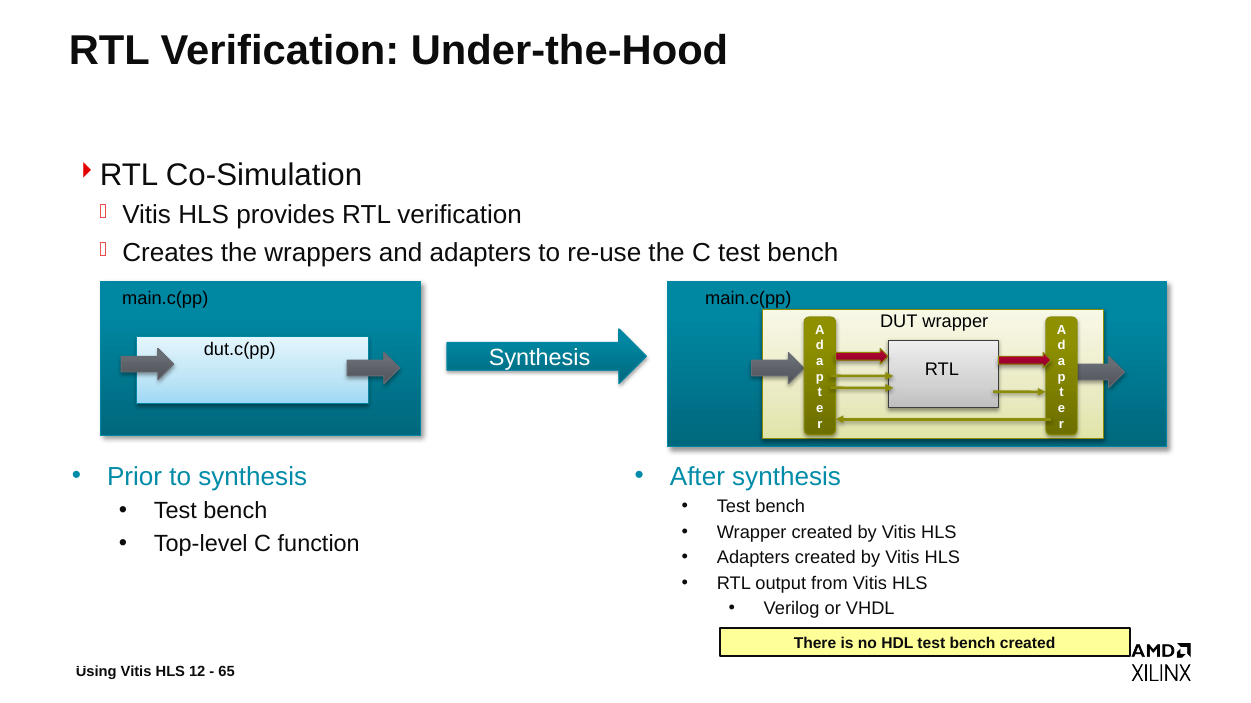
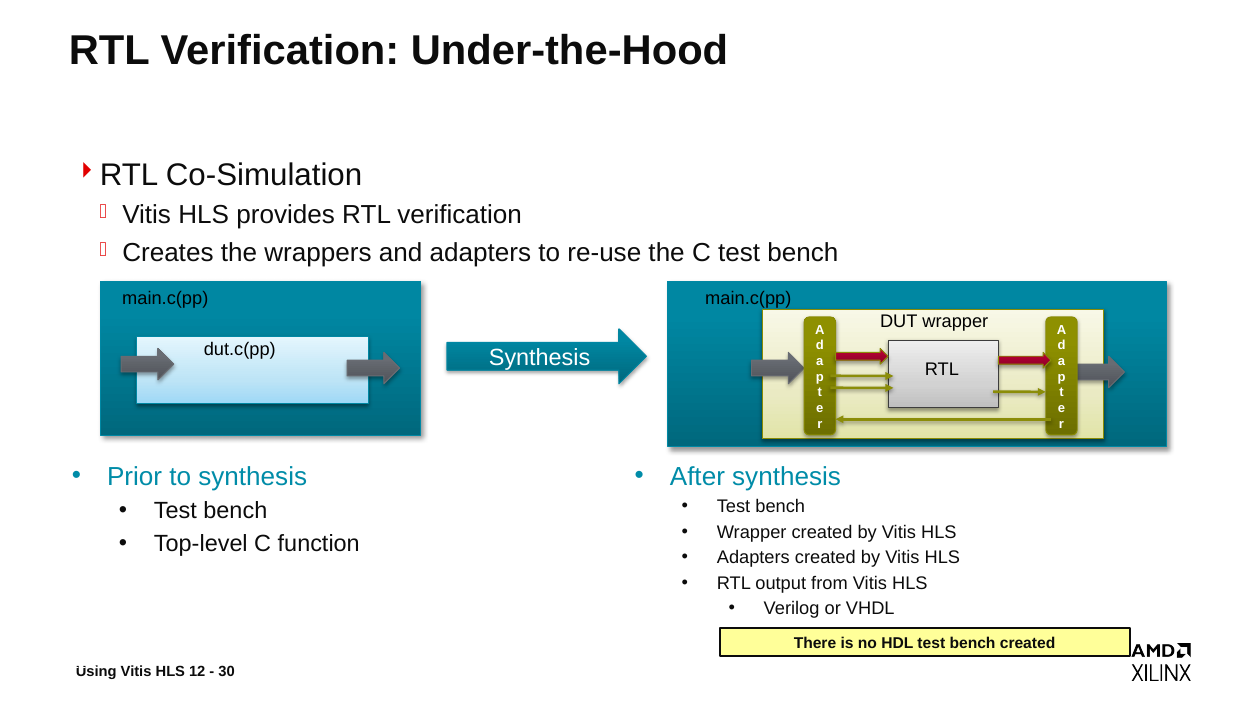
65: 65 -> 30
